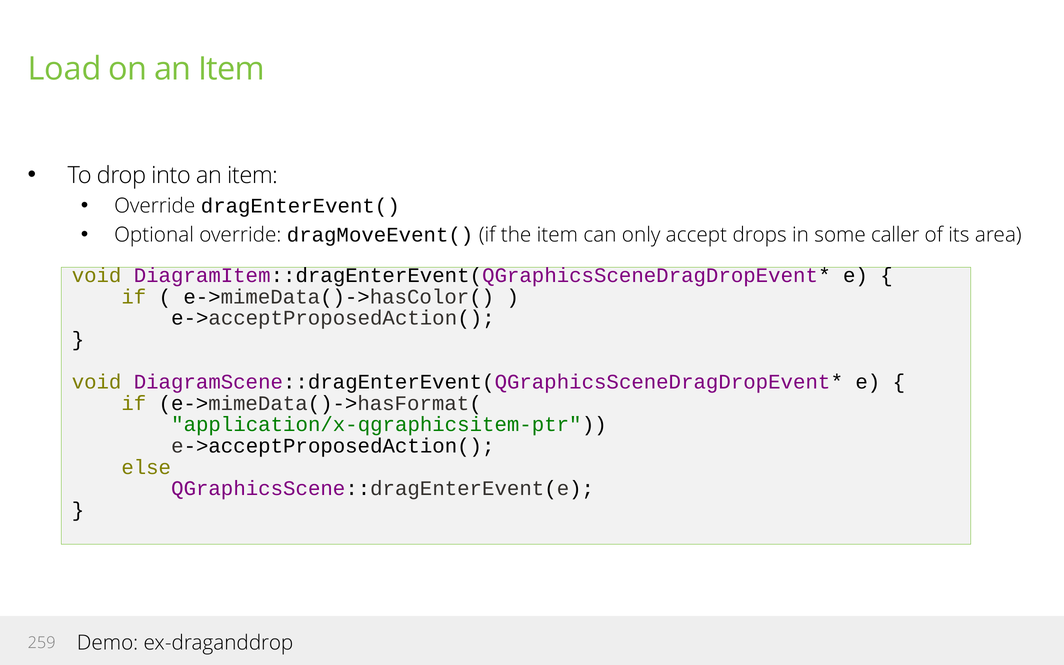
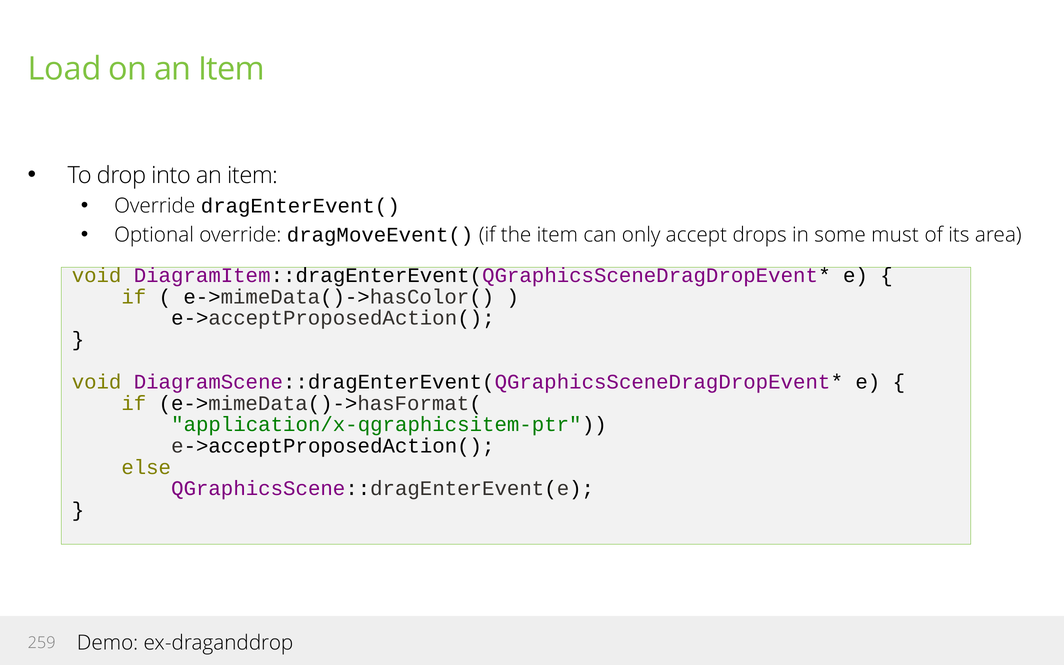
caller: caller -> must
